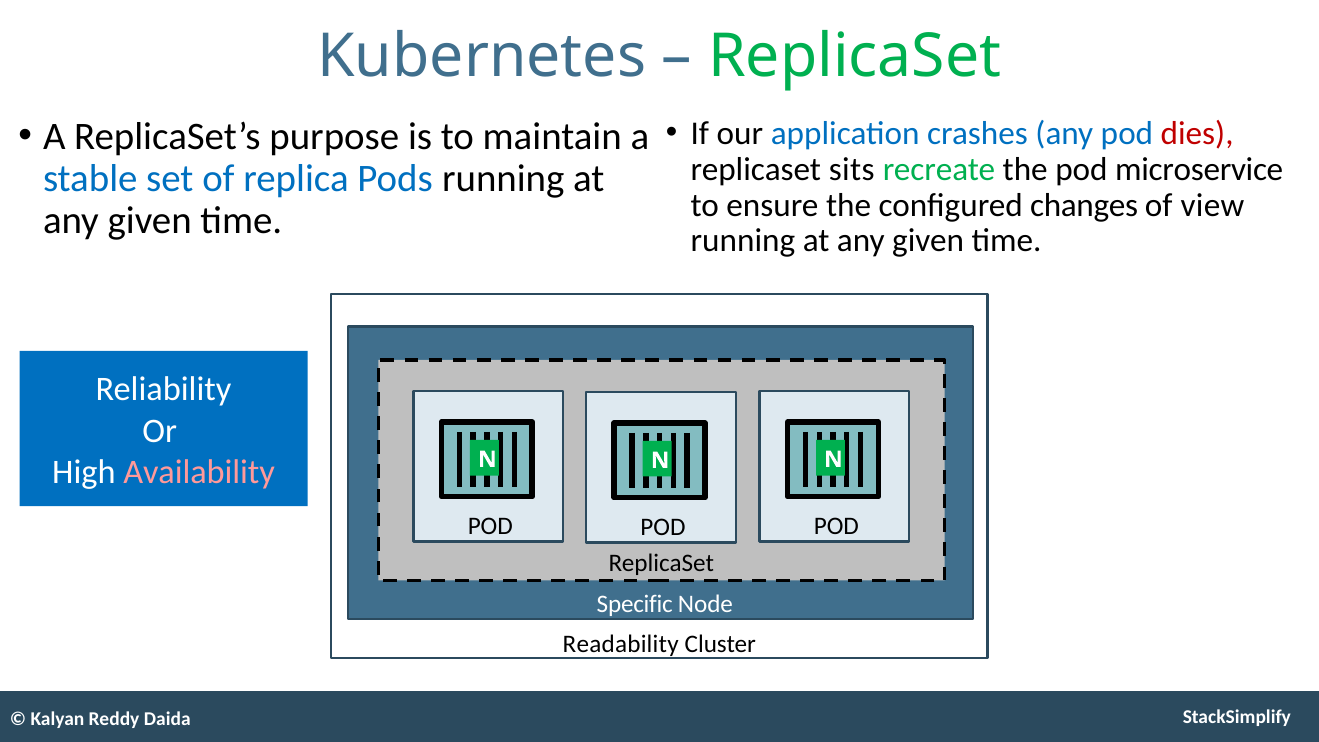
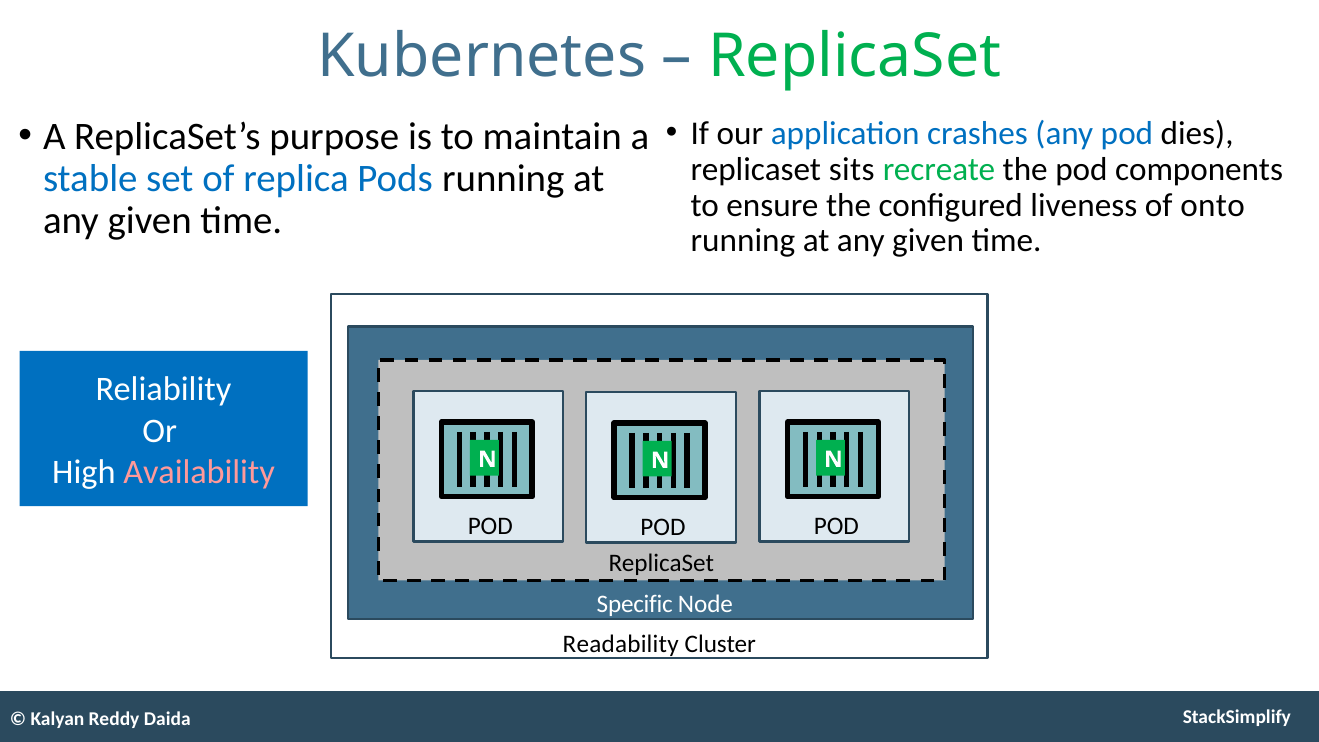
dies colour: red -> black
microservice: microservice -> components
changes: changes -> liveness
view: view -> onto
